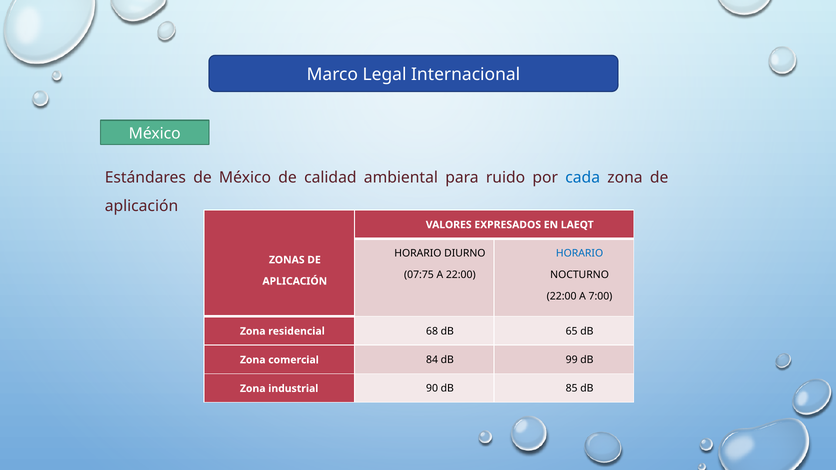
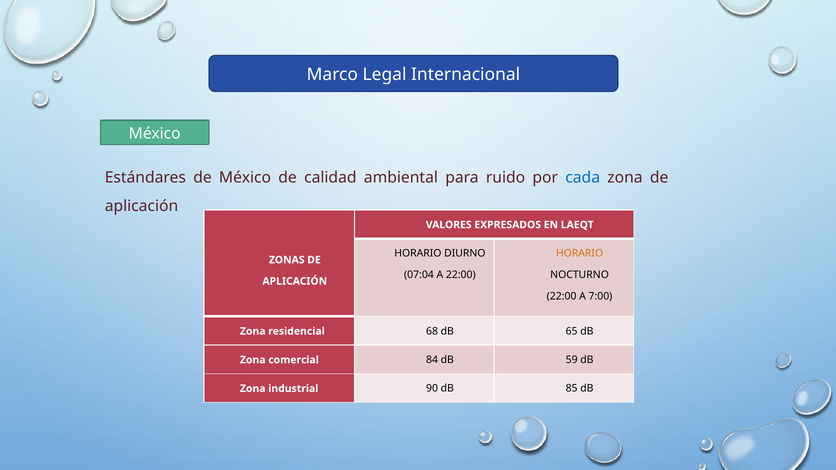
HORARIO at (580, 254) colour: blue -> orange
07:75: 07:75 -> 07:04
99: 99 -> 59
